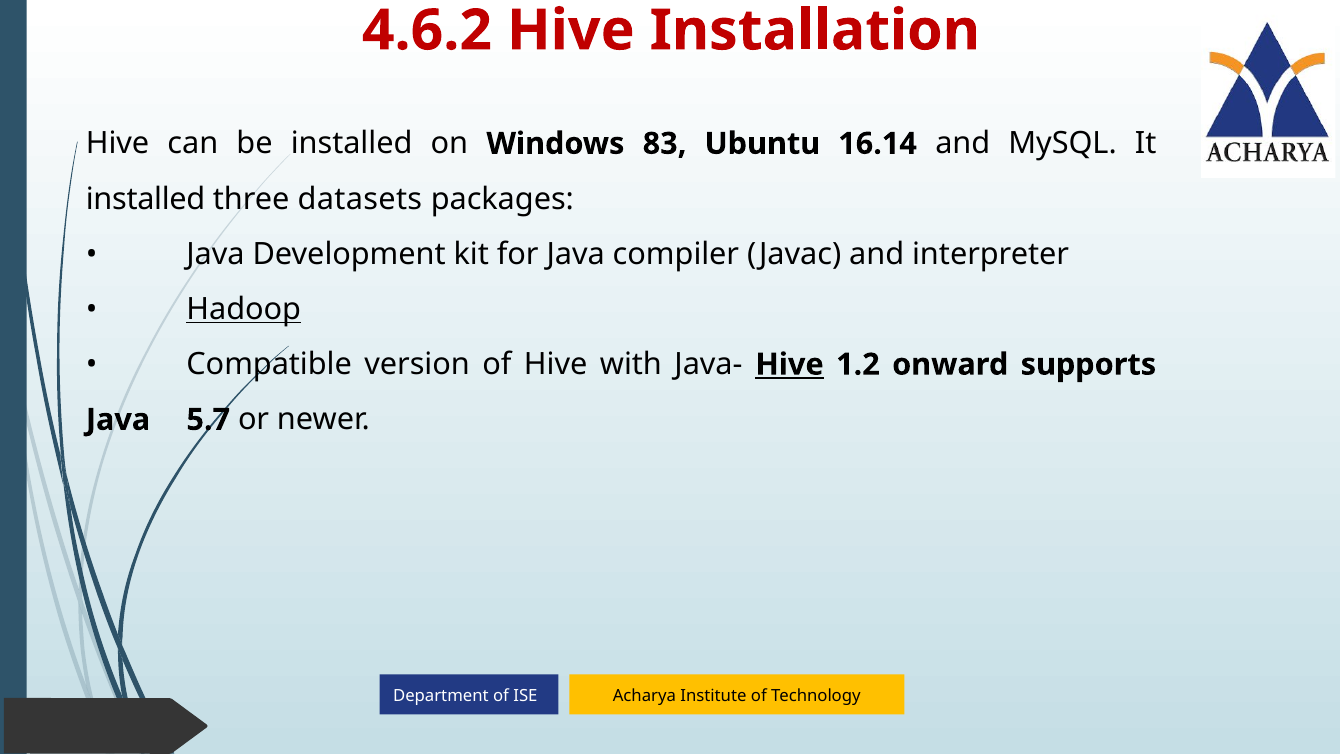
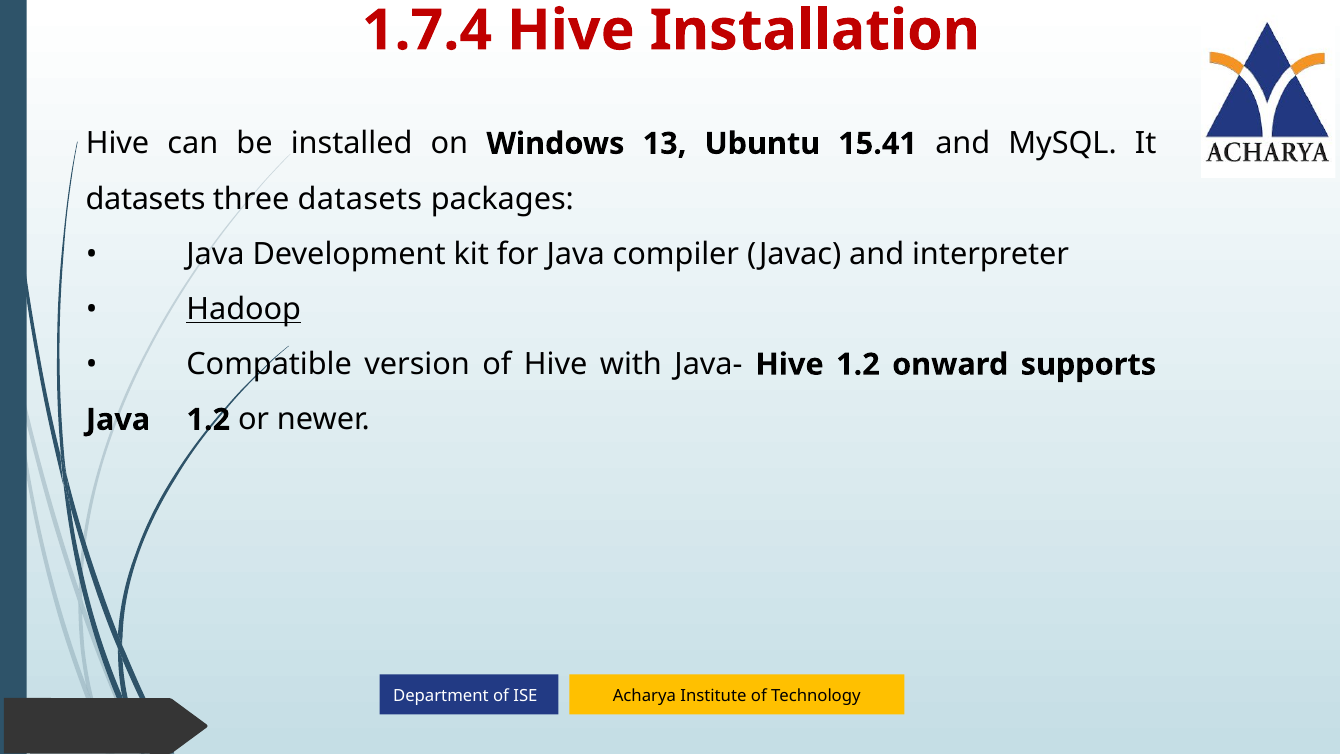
4.6.2: 4.6.2 -> 1.7.4
83: 83 -> 13
16.14: 16.14 -> 15.41
installed at (146, 199): installed -> datasets
Hive at (790, 364) underline: present -> none
Java 5.7: 5.7 -> 1.2
